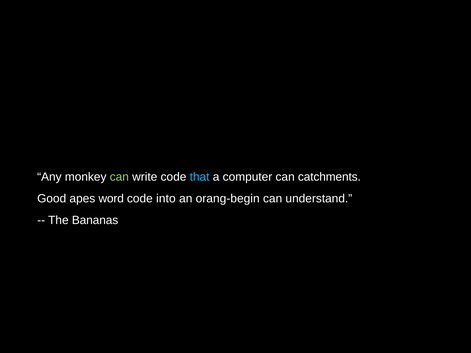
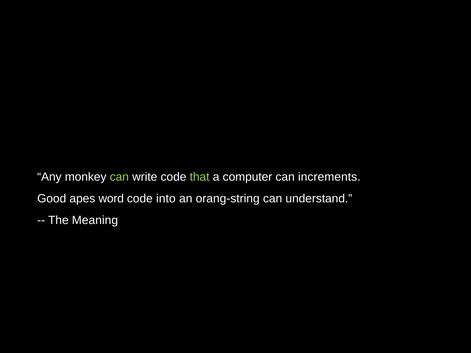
that colour: light blue -> light green
catchments: catchments -> increments
orang-begin: orang-begin -> orang-string
Bananas: Bananas -> Meaning
